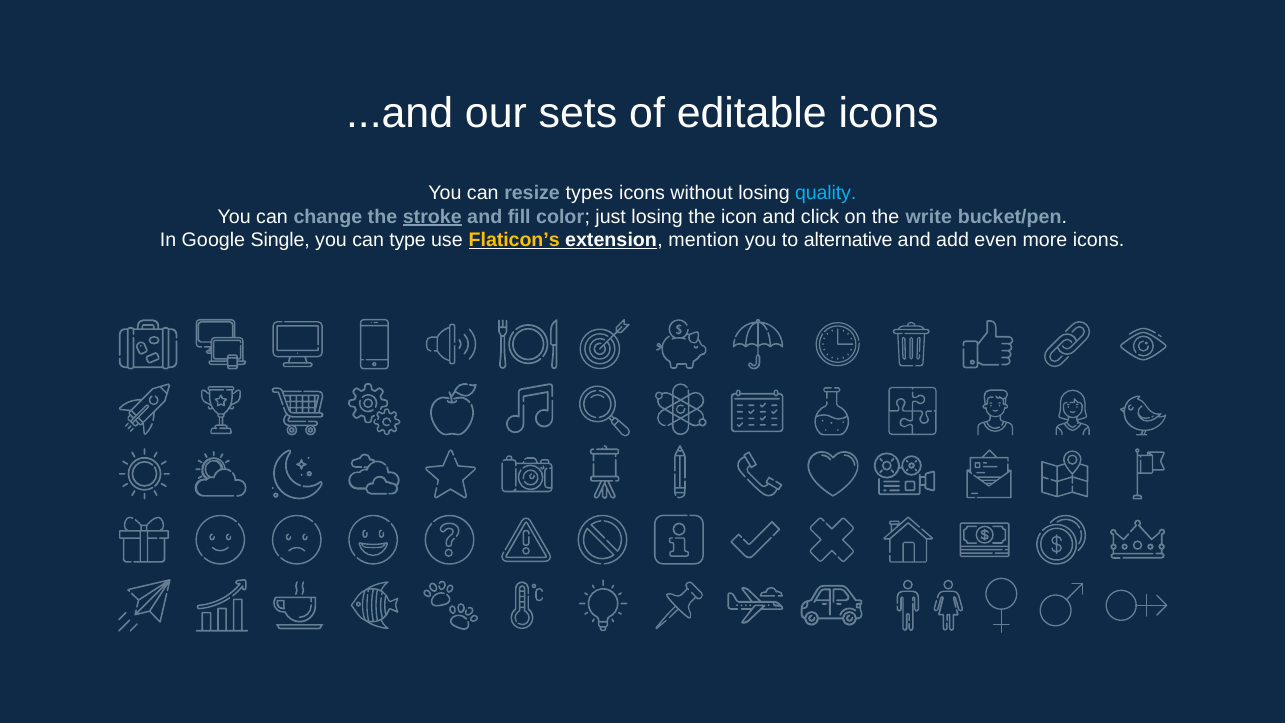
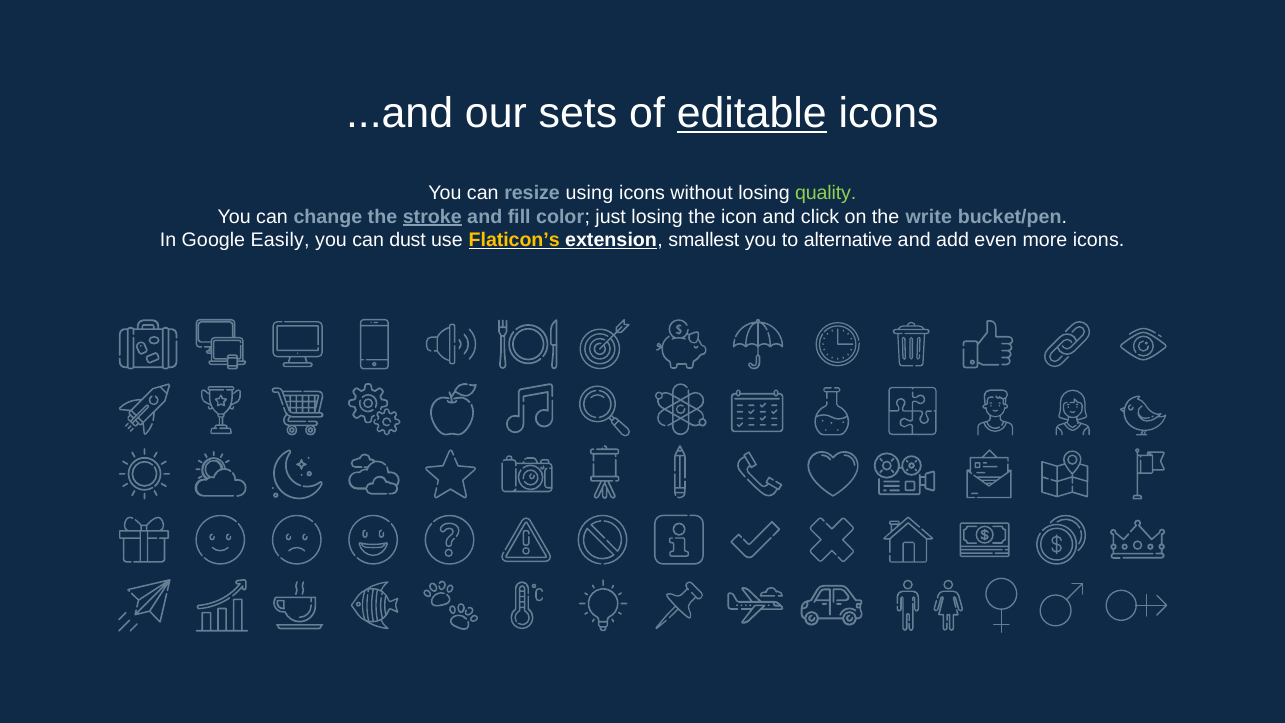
editable underline: none -> present
types: types -> using
quality colour: light blue -> light green
Single: Single -> Easily
type: type -> dust
mention: mention -> smallest
